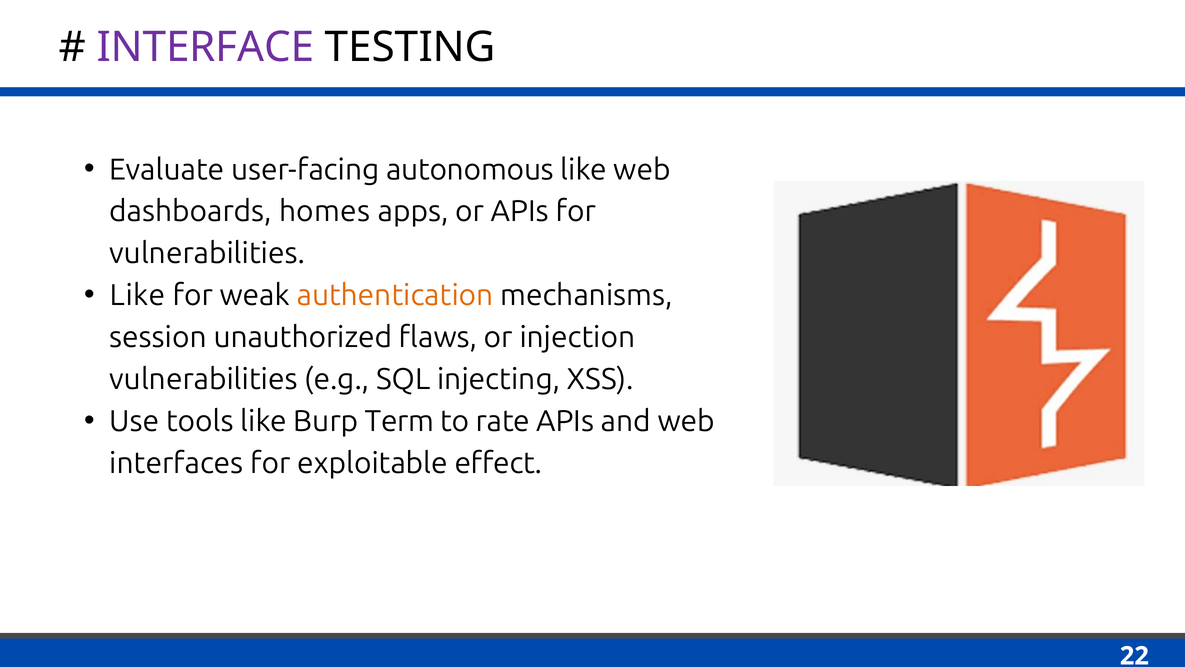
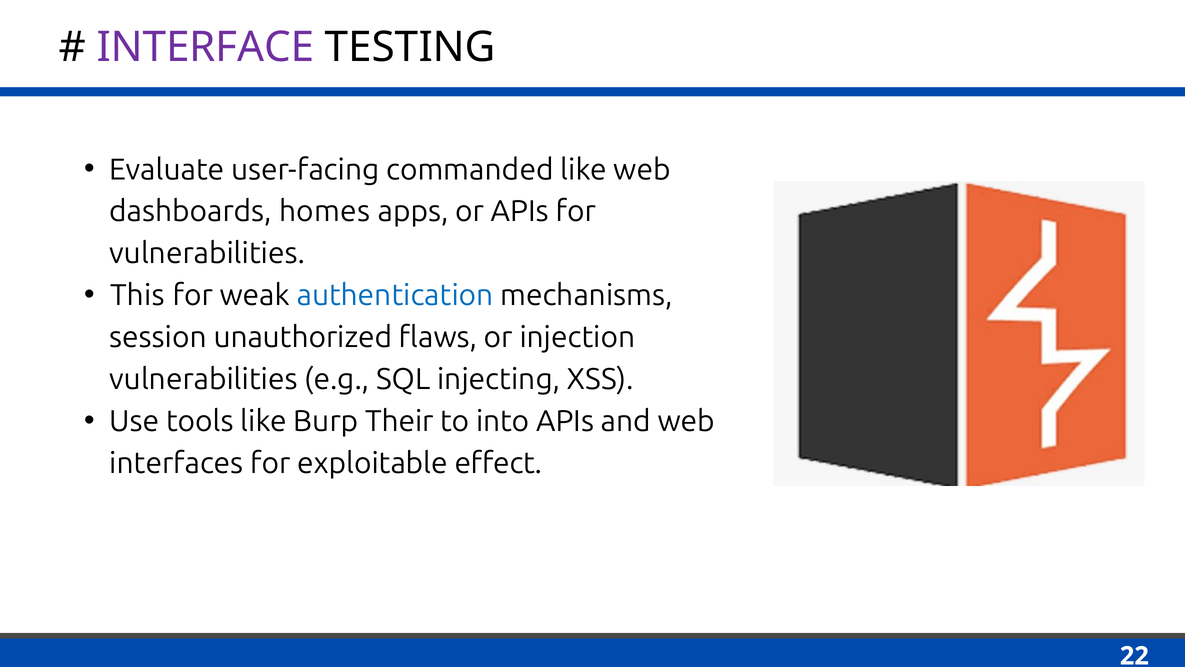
autonomous: autonomous -> commanded
Like at (138, 295): Like -> This
authentication colour: orange -> blue
Term: Term -> Their
rate: rate -> into
